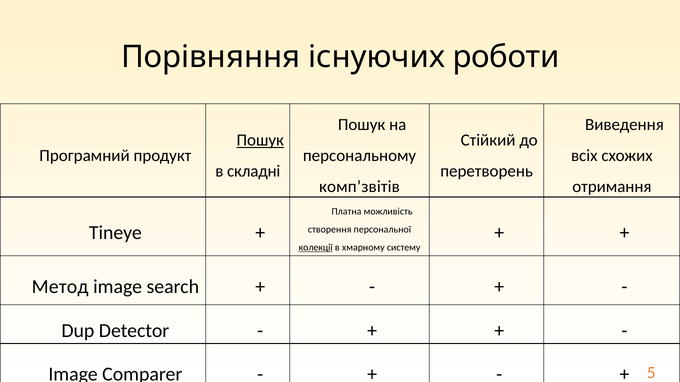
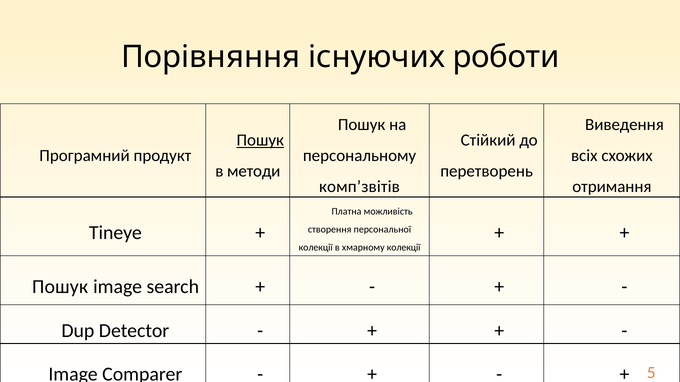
складні: складні -> методи
колекції at (316, 248) underline: present -> none
хмарному систему: систему -> колекції
Метод at (60, 287): Метод -> Пошук
